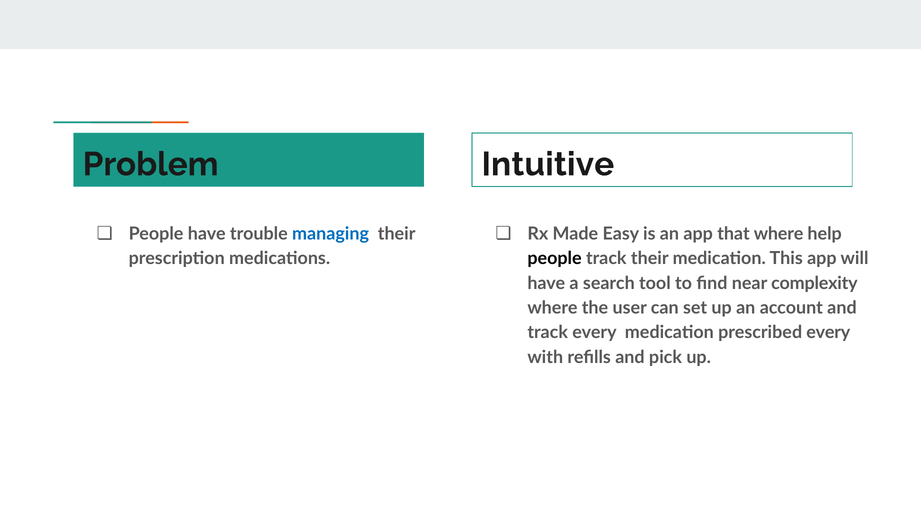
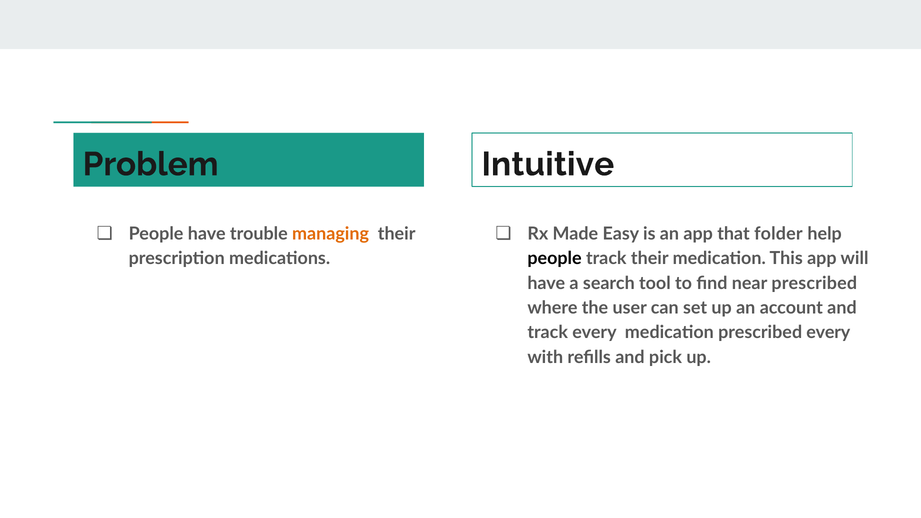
managing colour: blue -> orange
that where: where -> folder
near complexity: complexity -> prescribed
